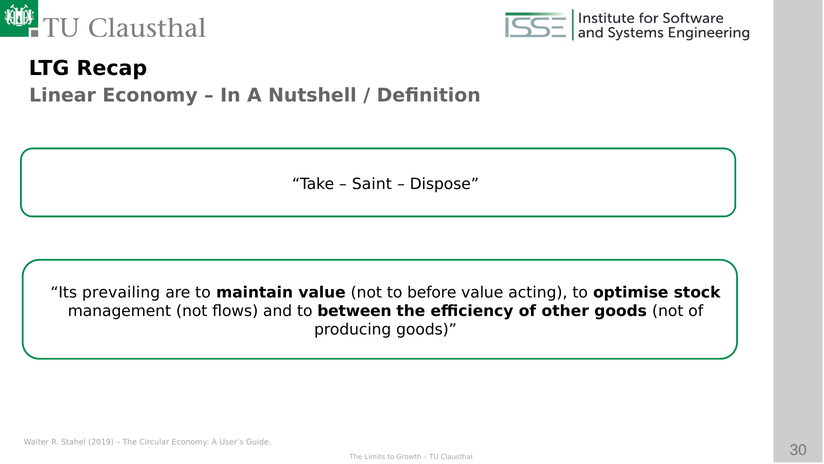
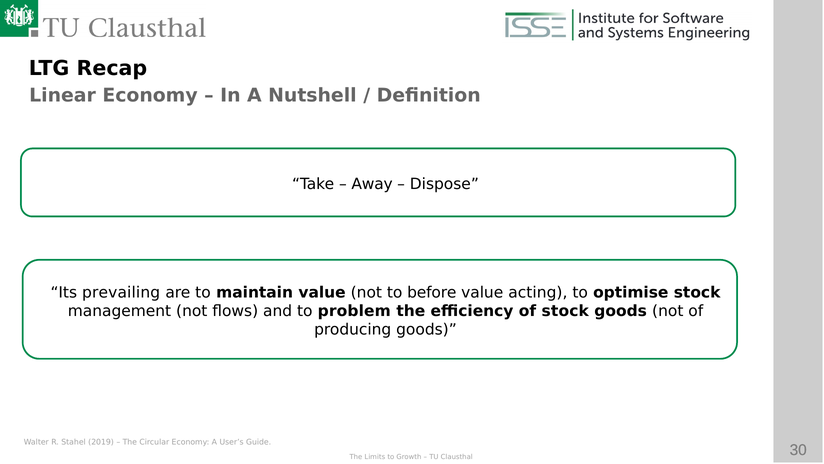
Saint: Saint -> Away
between: between -> problem
of other: other -> stock
